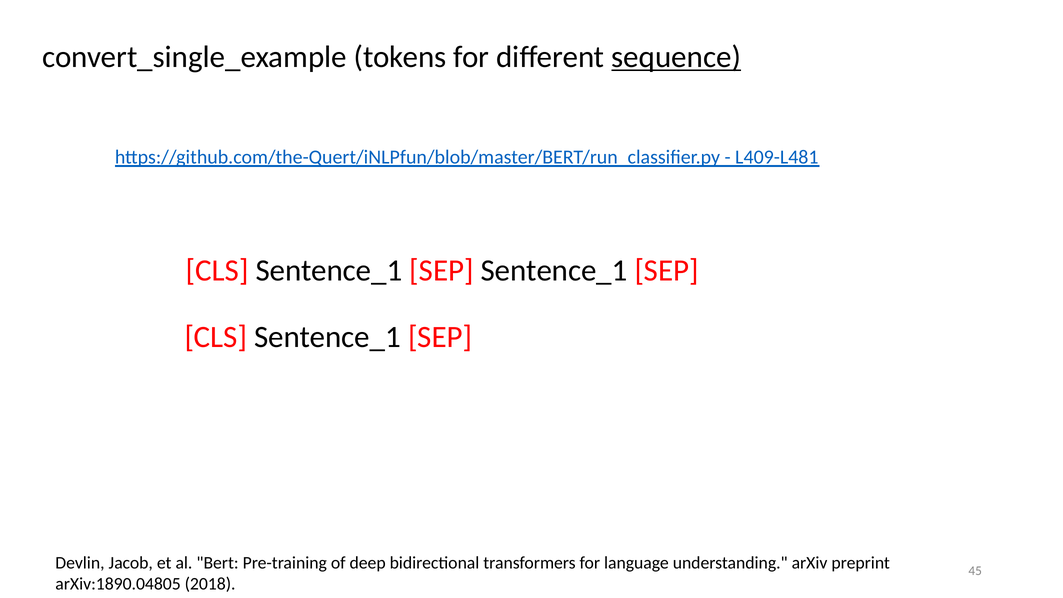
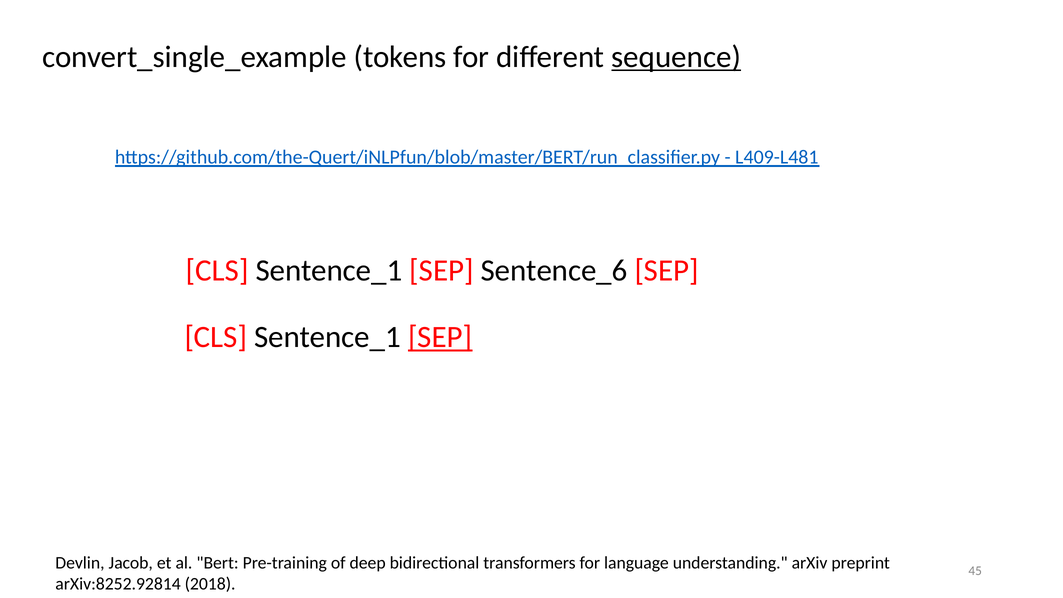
SEP Sentence_1: Sentence_1 -> Sentence_6
SEP at (440, 337) underline: none -> present
arXiv:1890.04805: arXiv:1890.04805 -> arXiv:8252.92814
